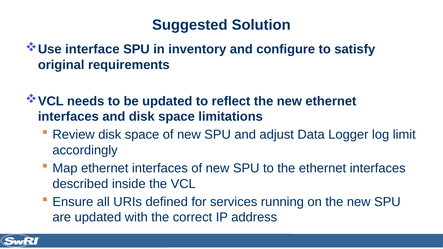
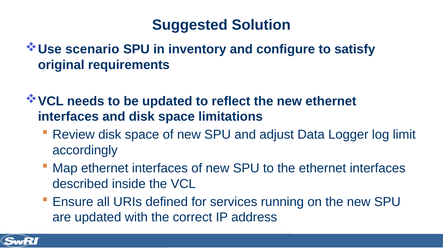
interface: interface -> scenario
